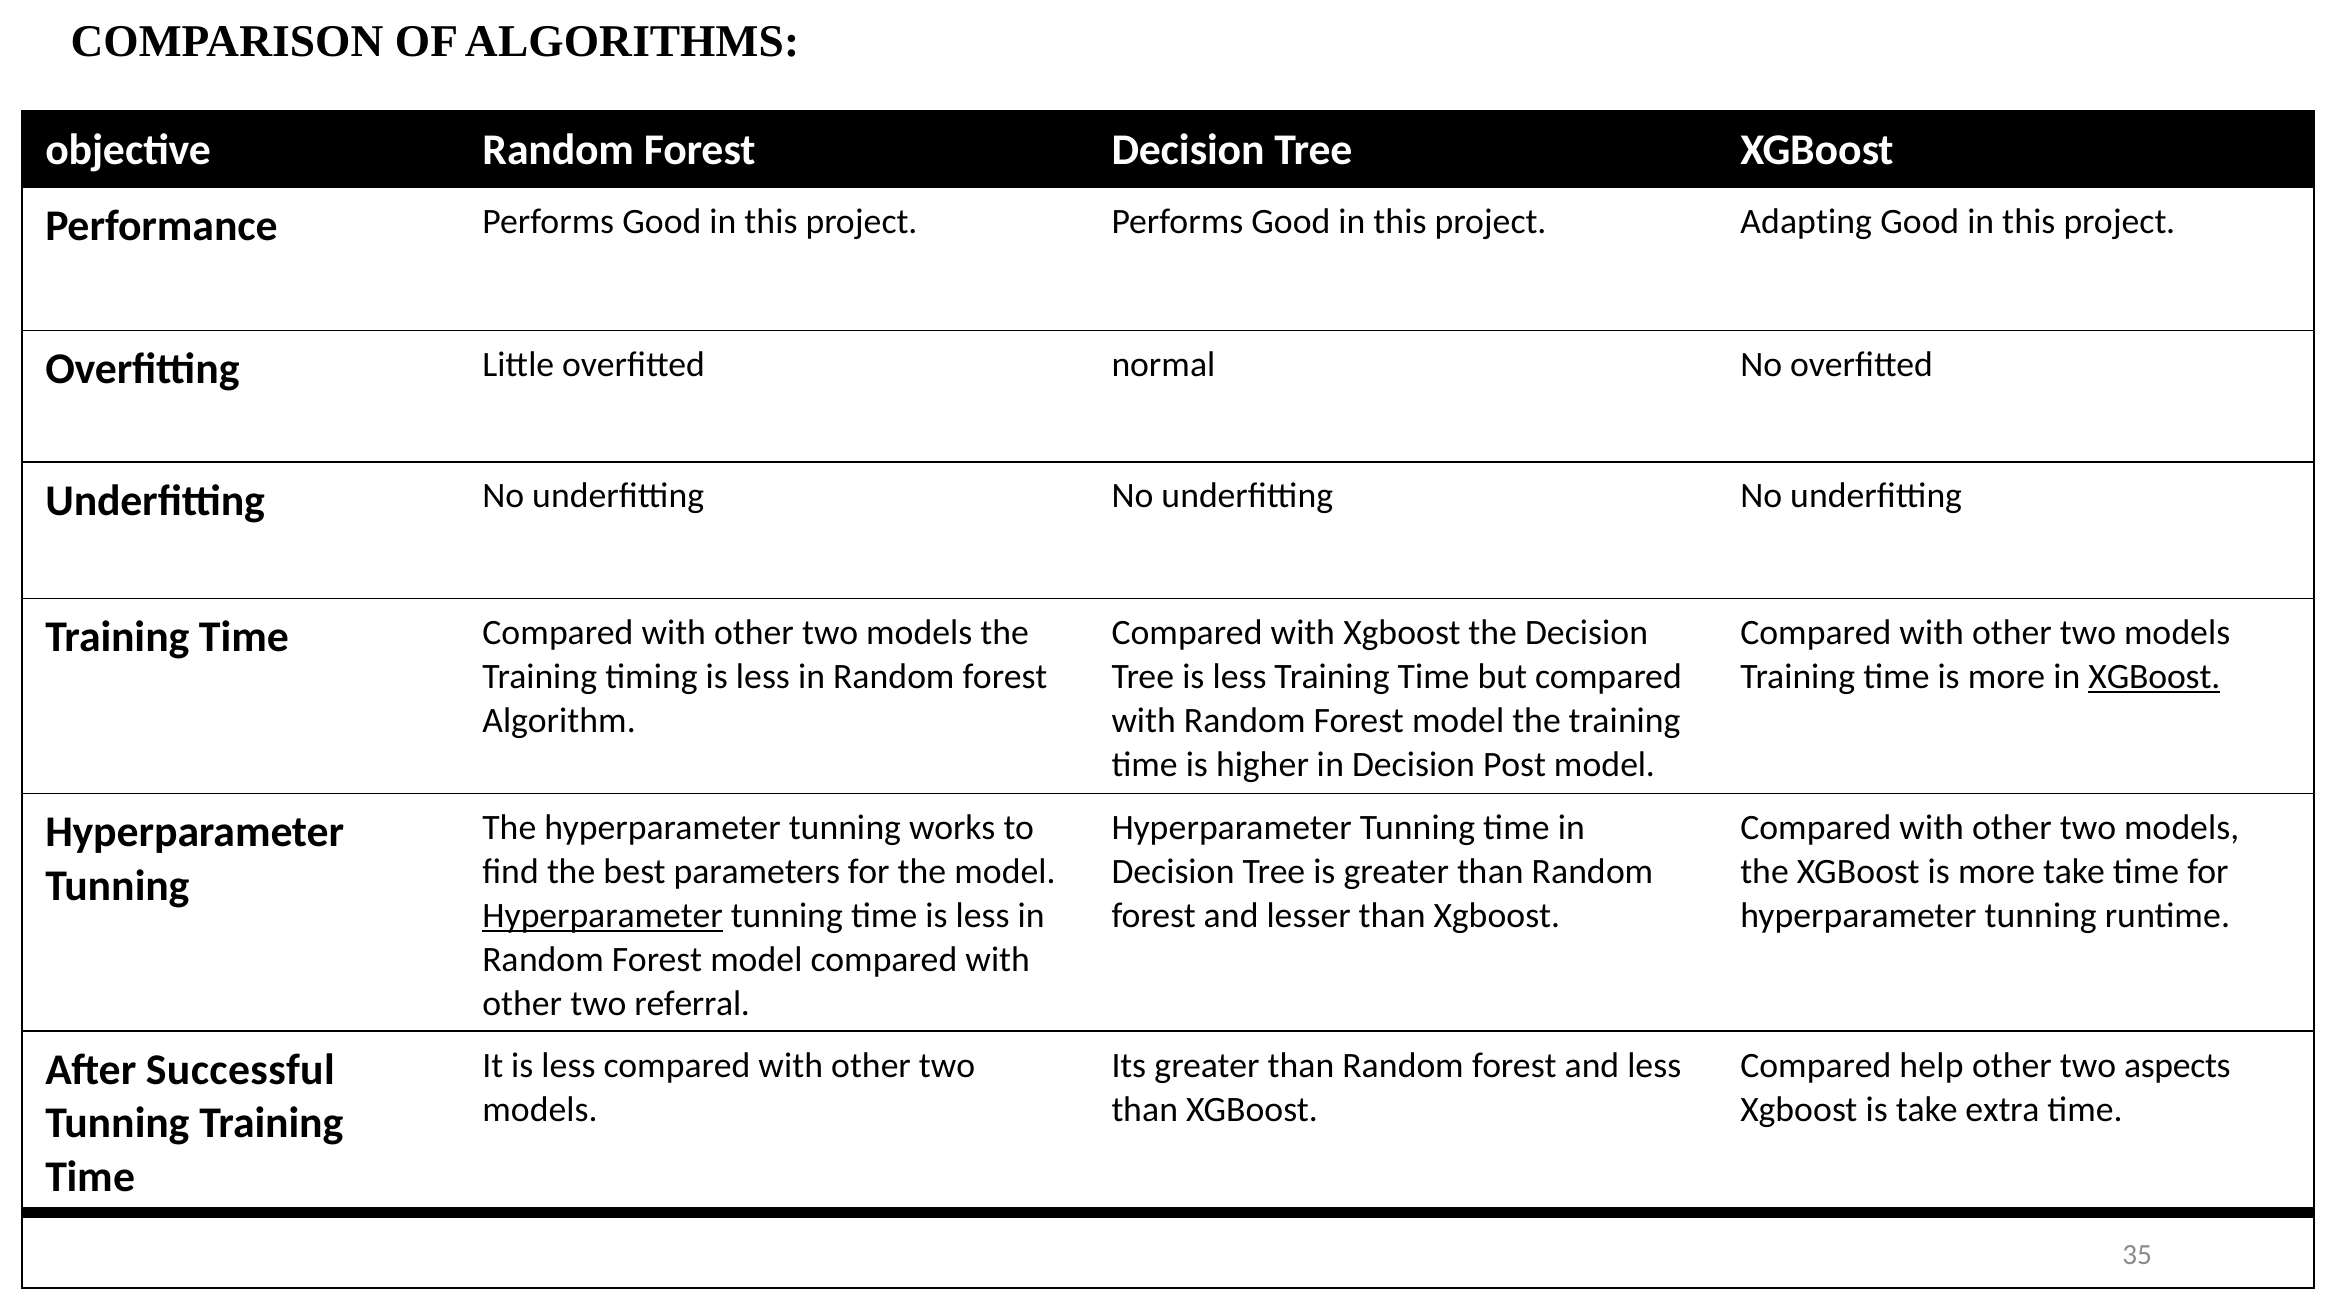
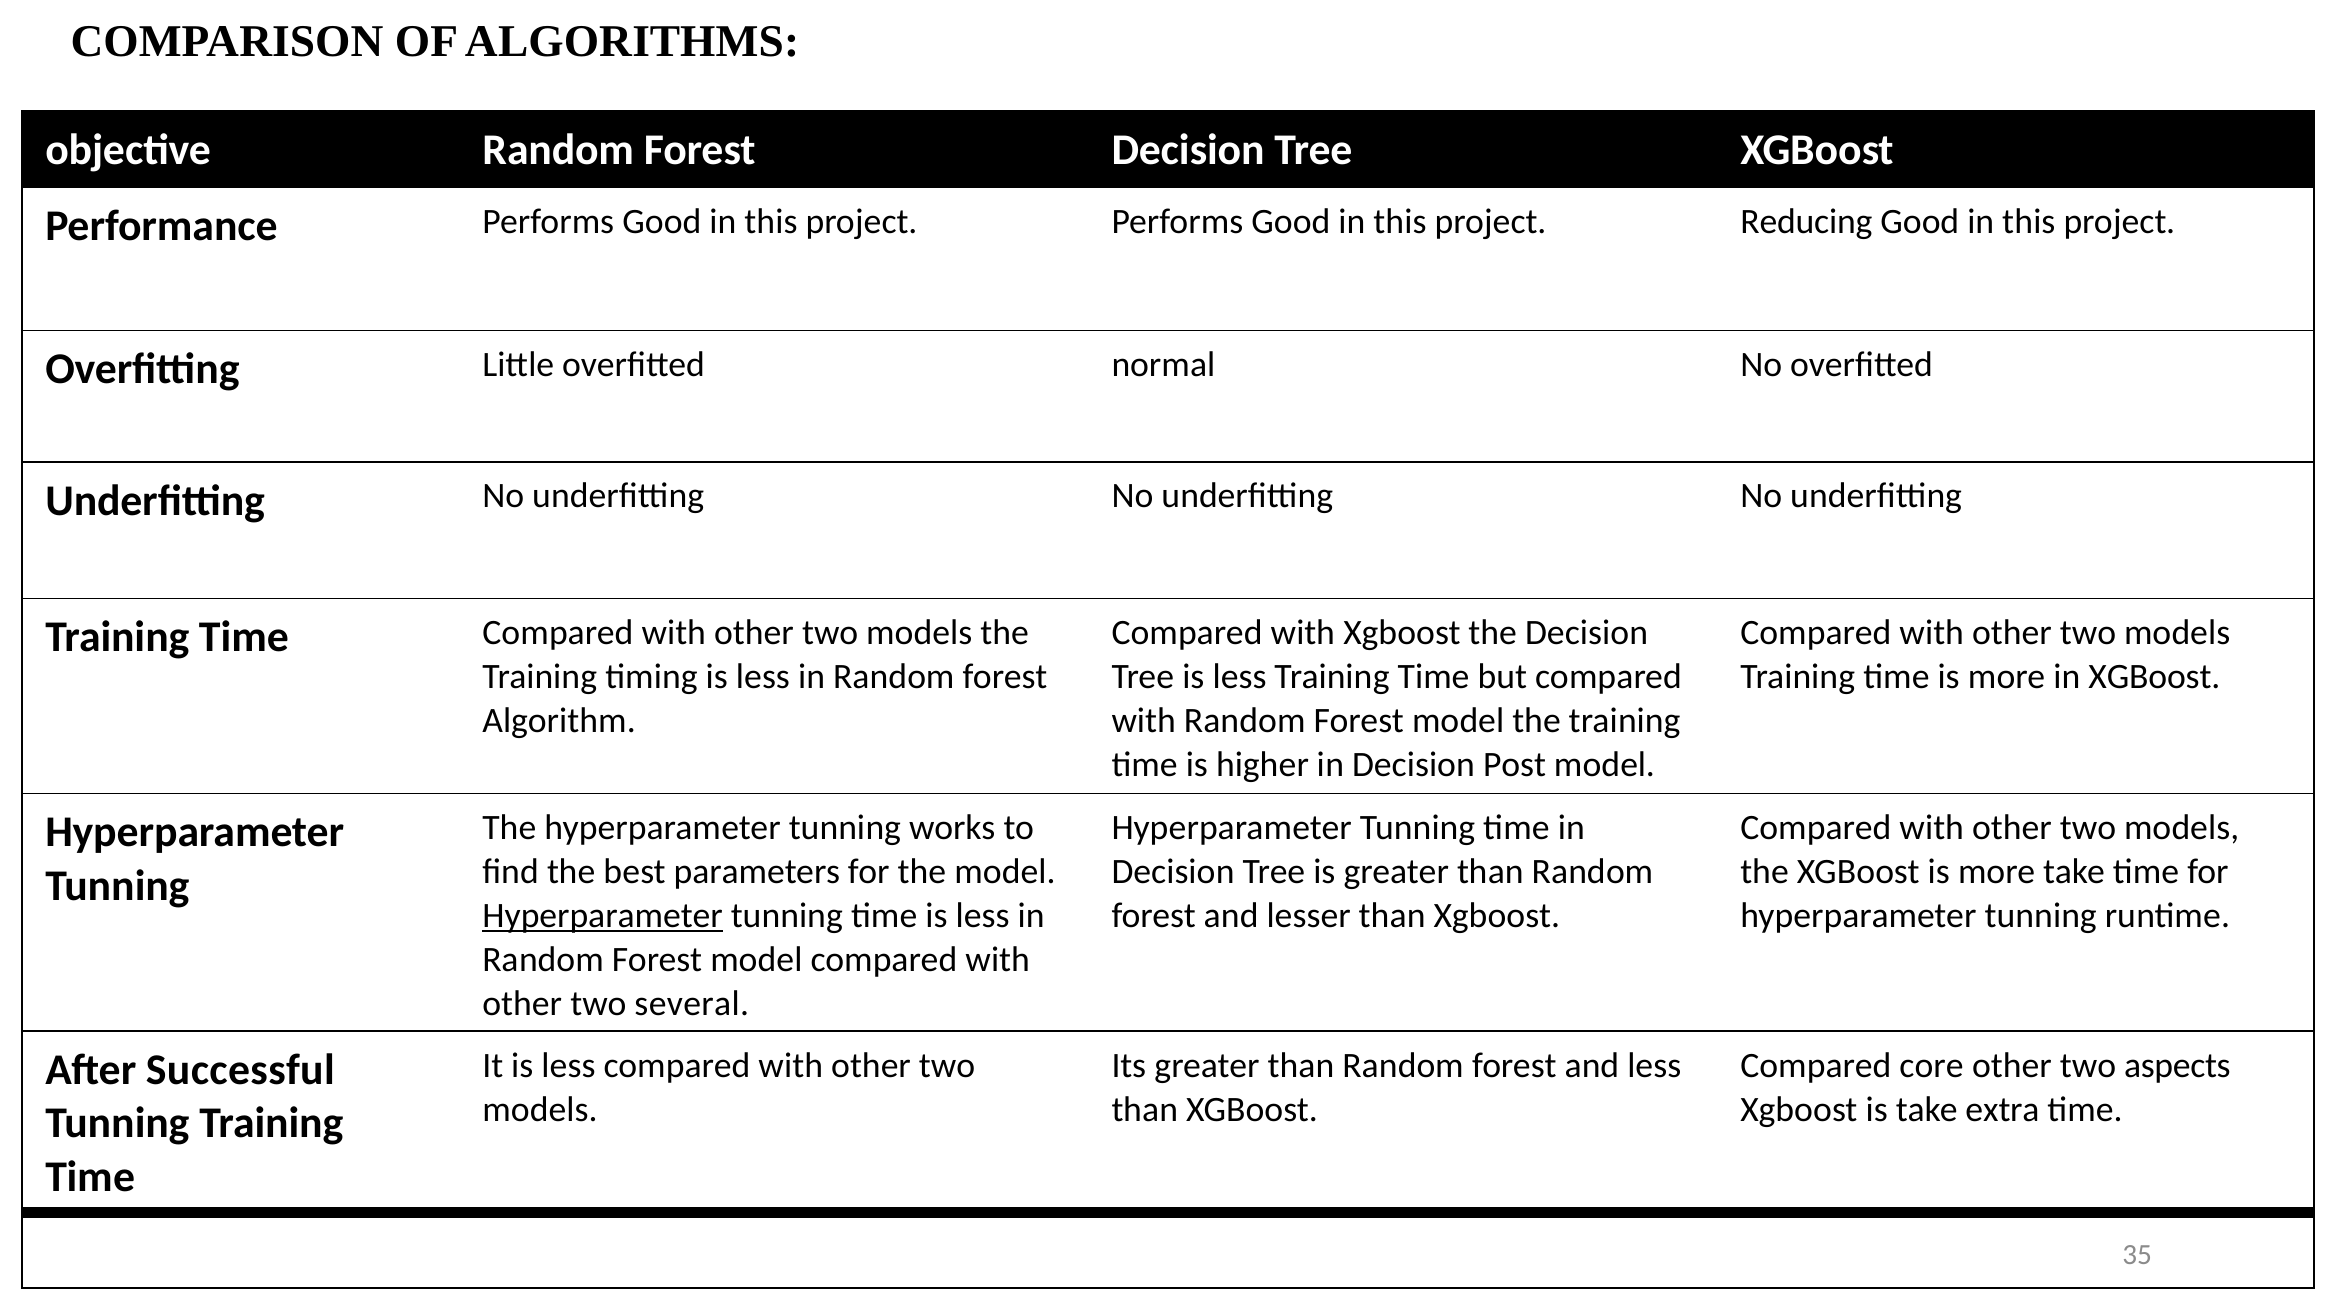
Adapting: Adapting -> Reducing
XGBoost at (2154, 677) underline: present -> none
referral: referral -> several
help: help -> core
